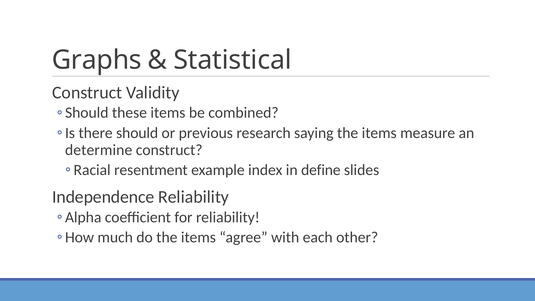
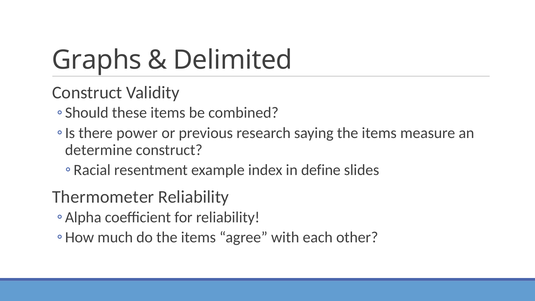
Statistical: Statistical -> Delimited
should: should -> power
Independence: Independence -> Thermometer
